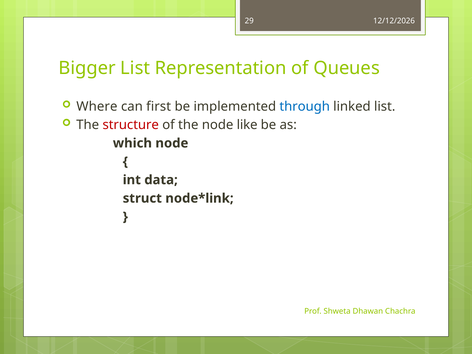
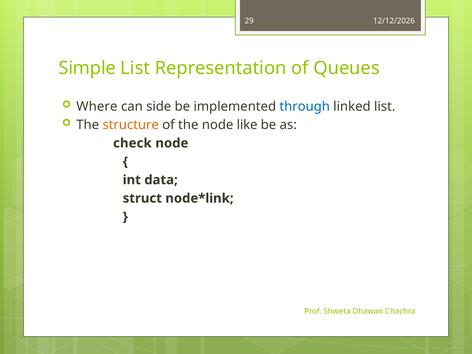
Bigger: Bigger -> Simple
first: first -> side
structure colour: red -> orange
which: which -> check
